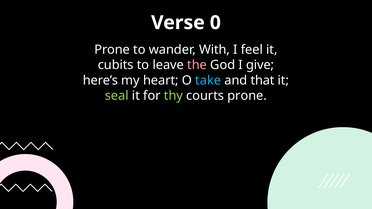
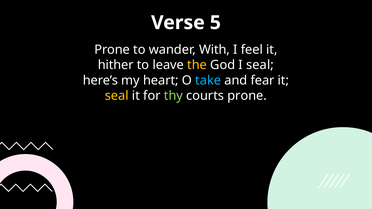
0: 0 -> 5
cubits: cubits -> hither
the colour: pink -> yellow
I give: give -> seal
that: that -> fear
seal at (117, 96) colour: light green -> yellow
